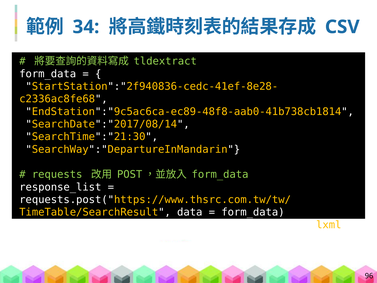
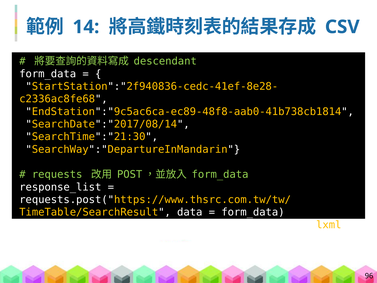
34: 34 -> 14
tldextract: tldextract -> descendant
